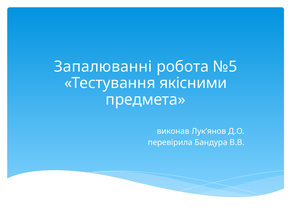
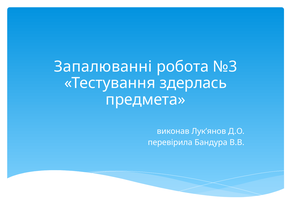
№5: №5 -> №3
якісними: якісними -> здерлась
